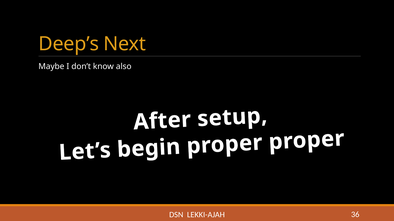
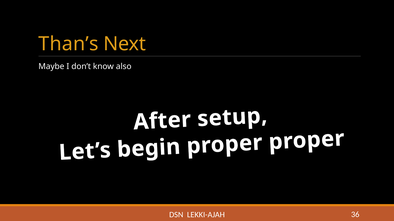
Deep’s: Deep’s -> Than’s
